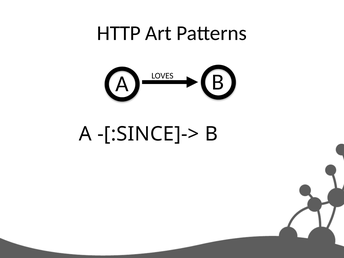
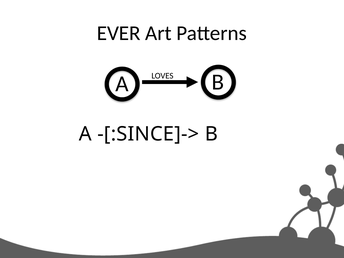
HTTP: HTTP -> EVER
